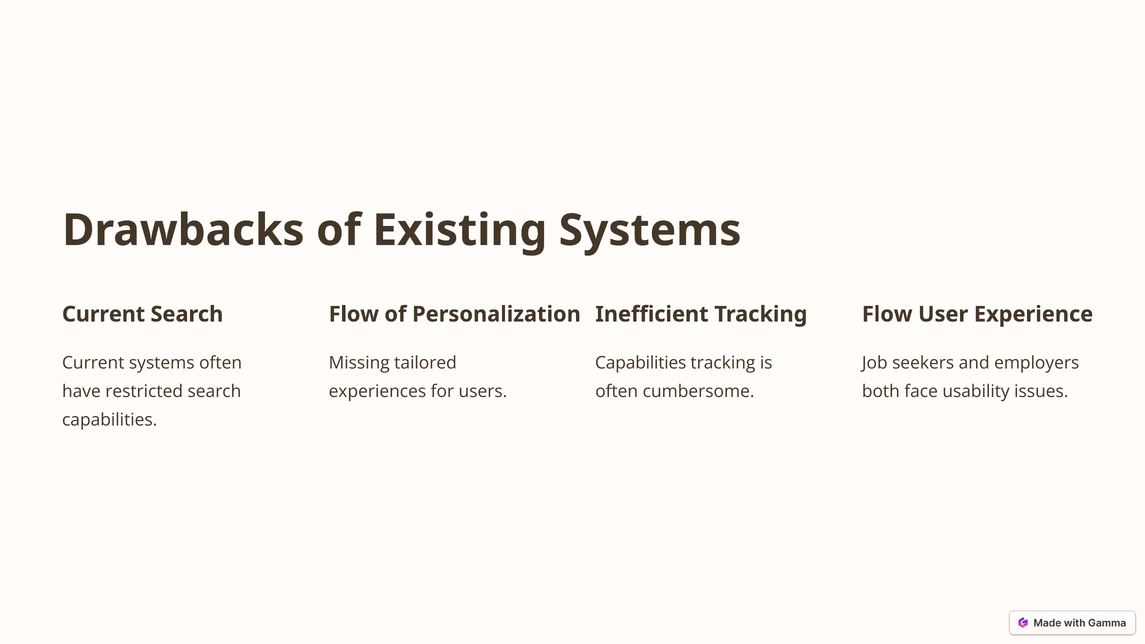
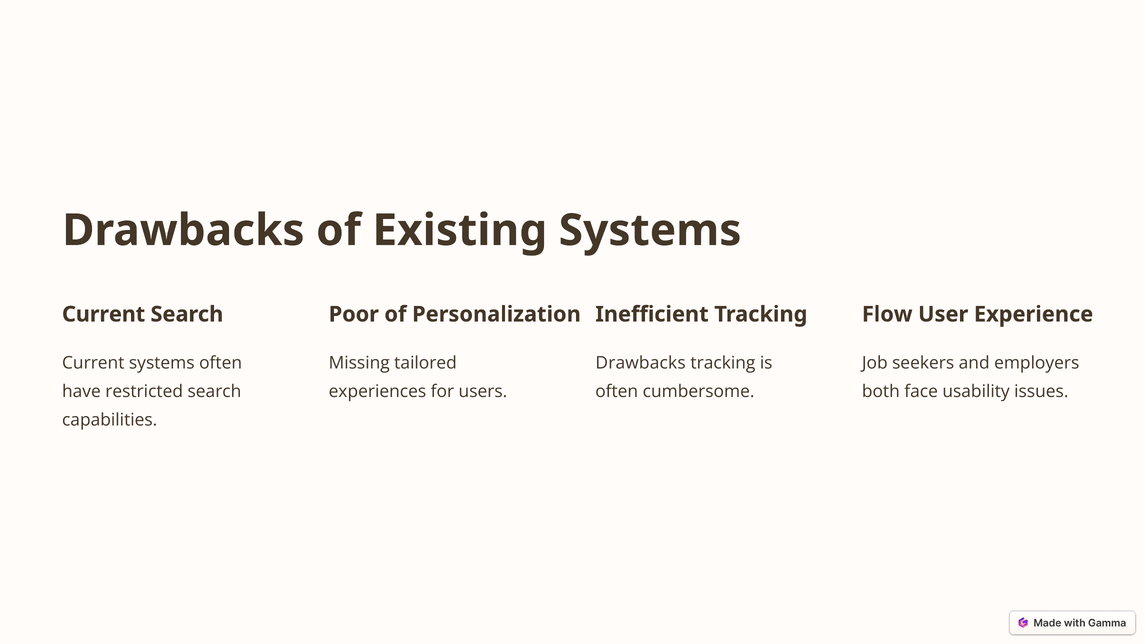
Flow at (354, 314): Flow -> Poor
Capabilities at (641, 363): Capabilities -> Drawbacks
